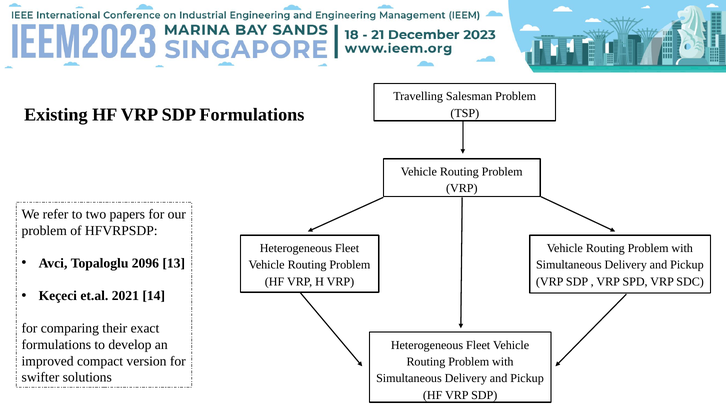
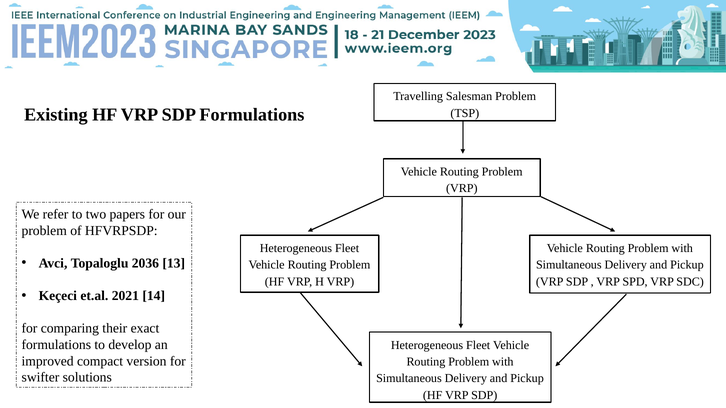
2096: 2096 -> 2036
